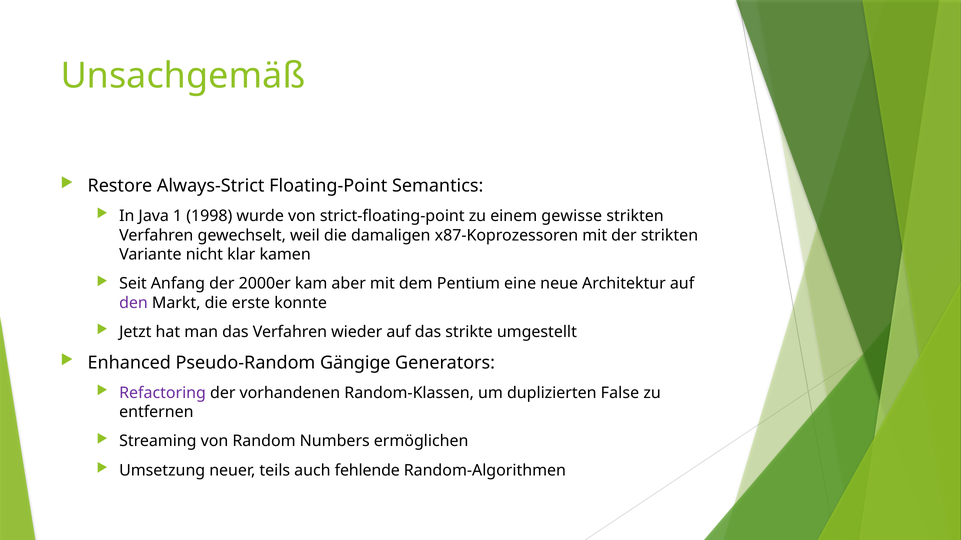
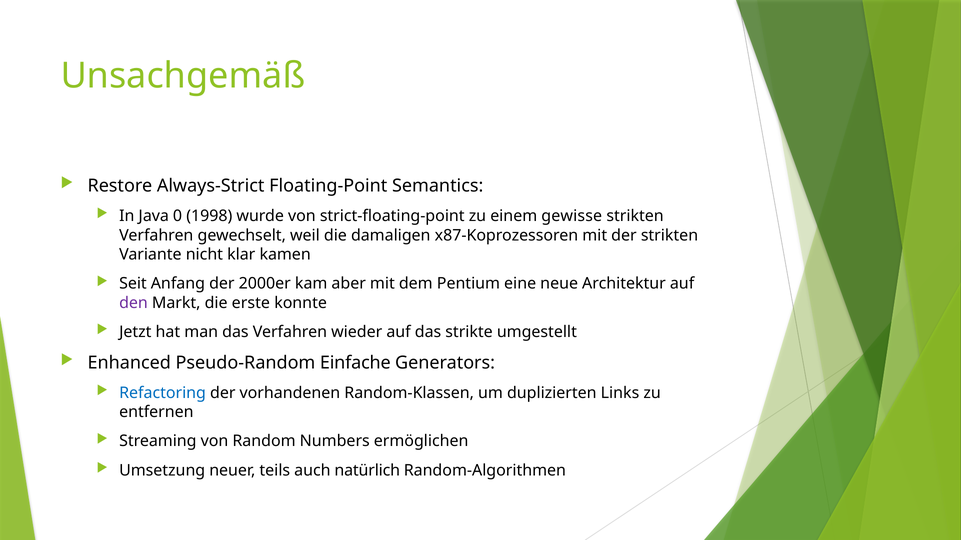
1: 1 -> 0
Gängige: Gängige -> Einfache
Refactoring colour: purple -> blue
False: False -> Links
fehlende: fehlende -> natürlich
